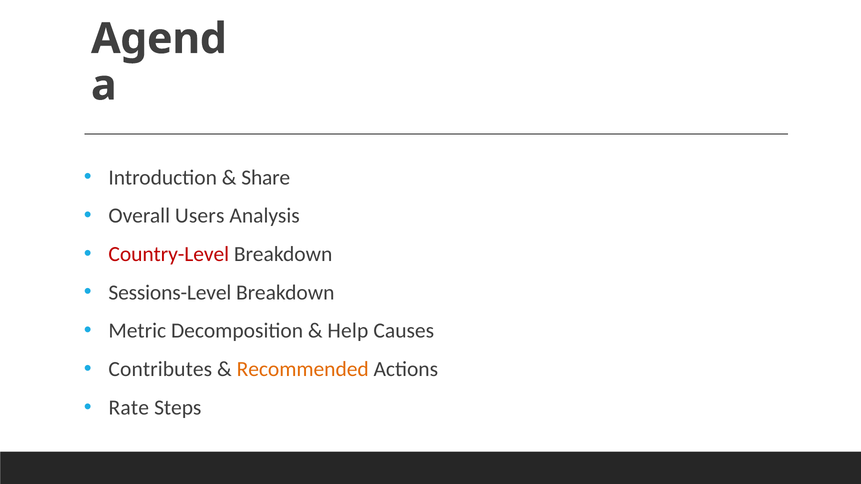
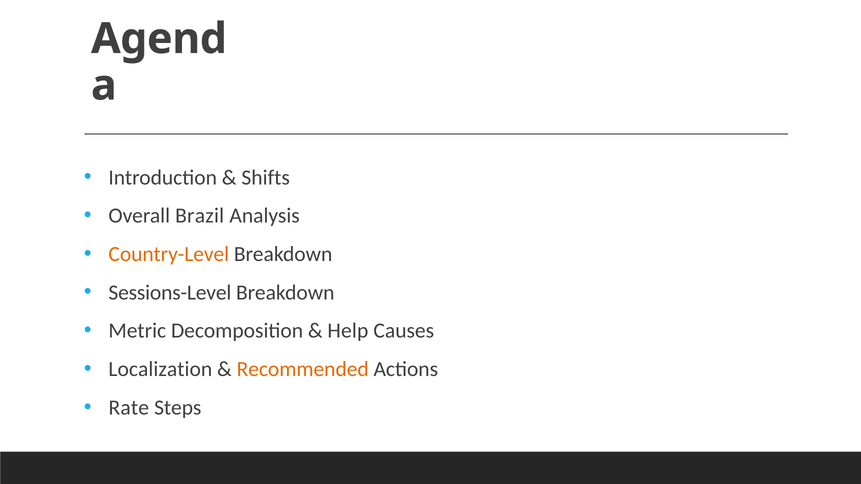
Share: Share -> Shifts
Users: Users -> Brazil
Country-Level colour: red -> orange
Contributes: Contributes -> Localization
